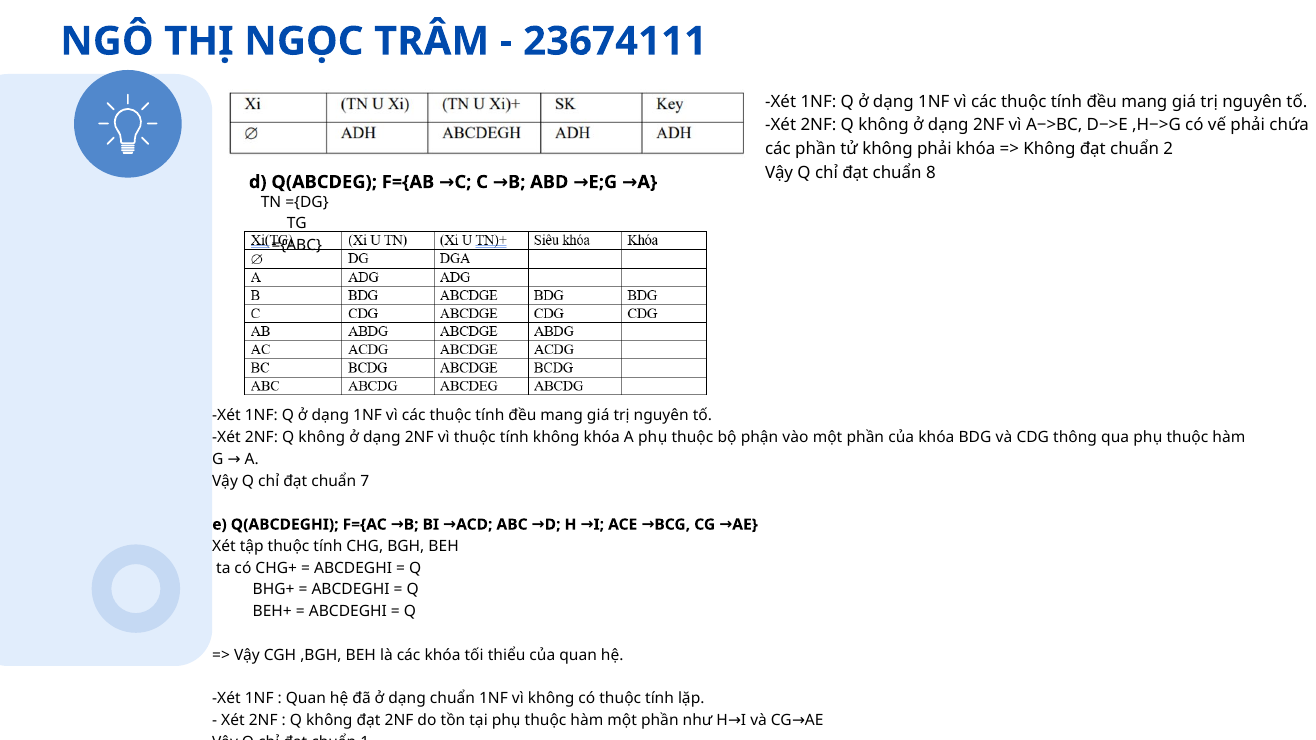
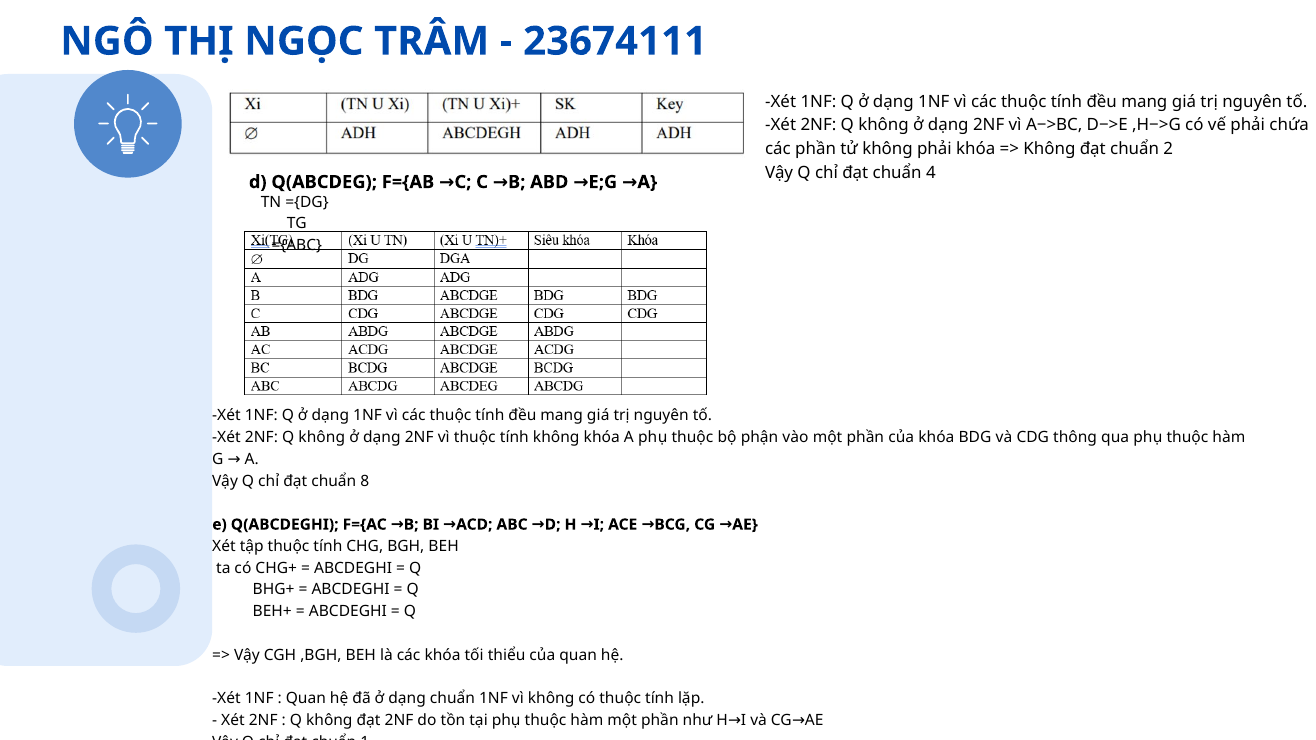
8: 8 -> 4
7: 7 -> 8
